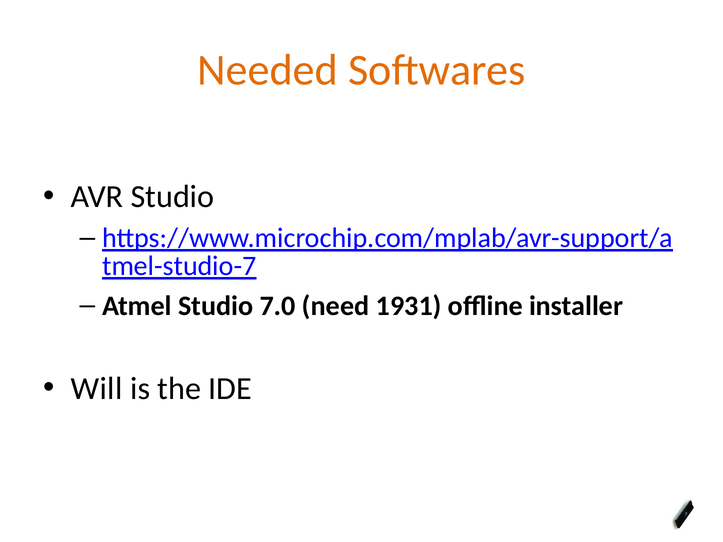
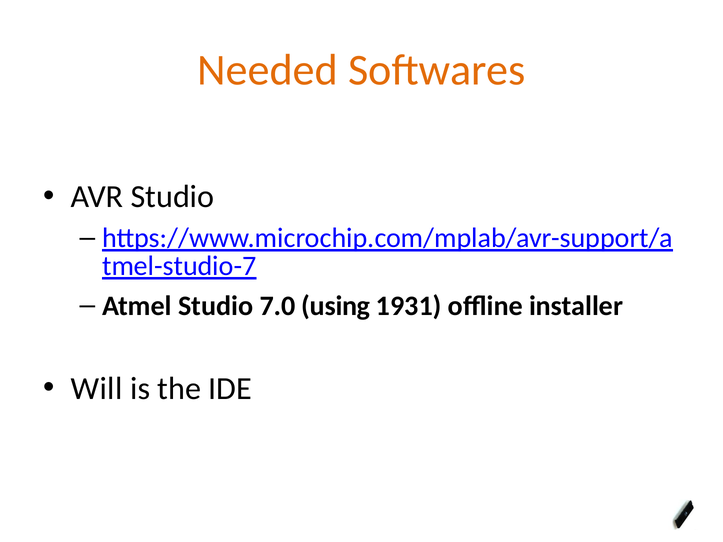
need: need -> using
